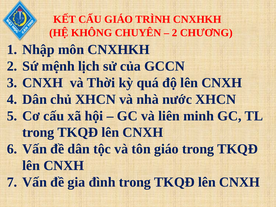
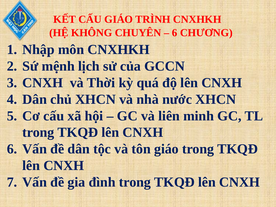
2 at (175, 33): 2 -> 6
